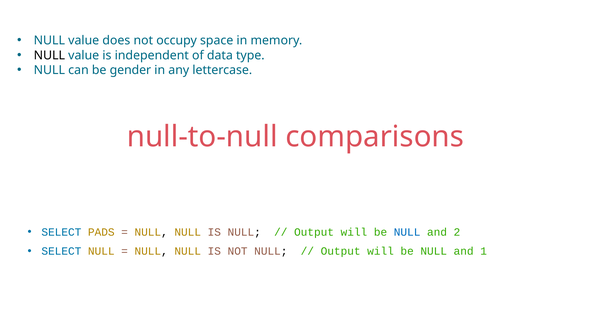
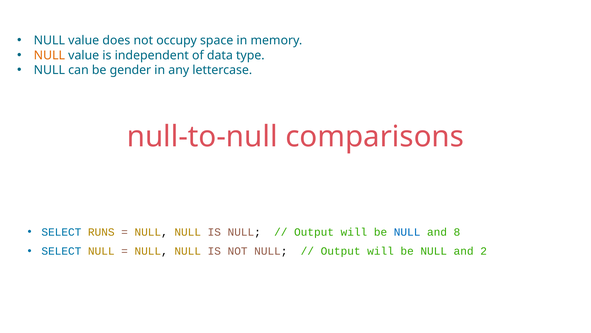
NULL at (49, 55) colour: black -> orange
PADS: PADS -> RUNS
2: 2 -> 8
1: 1 -> 2
